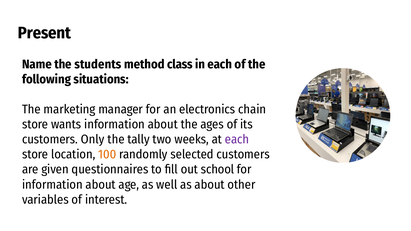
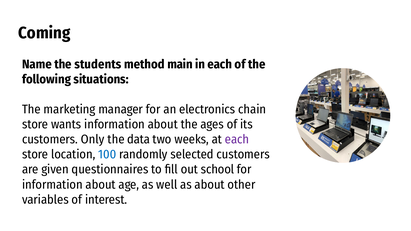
Present: Present -> Coming
class: class -> main
tally: tally -> data
100 colour: orange -> blue
